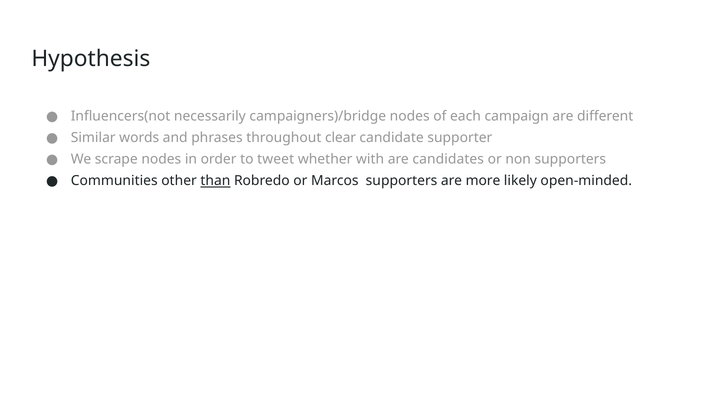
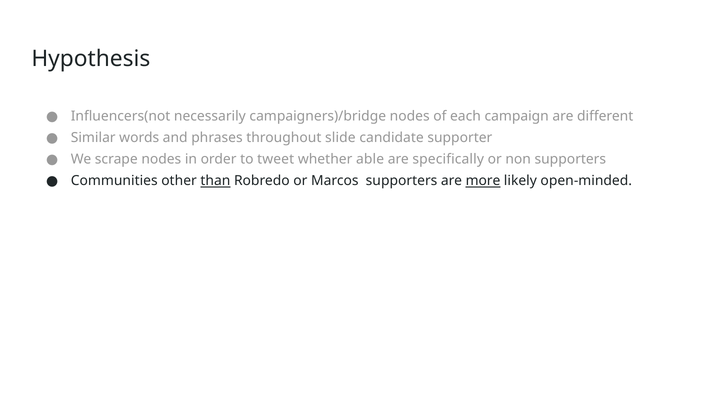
clear: clear -> slide
with: with -> able
candidates: candidates -> specifically
more underline: none -> present
